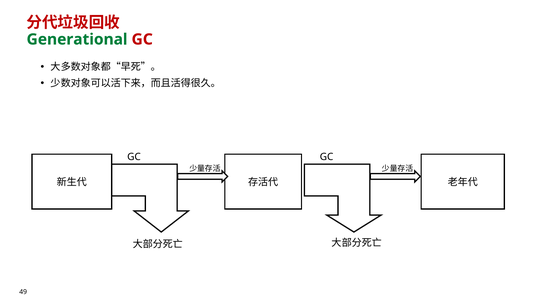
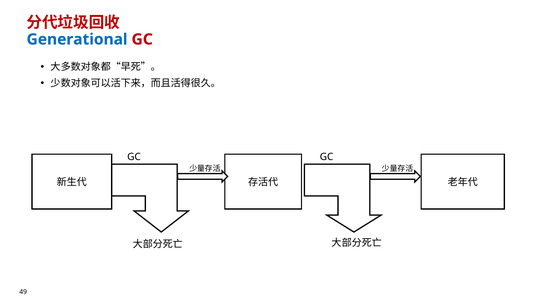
Generational colour: green -> blue
